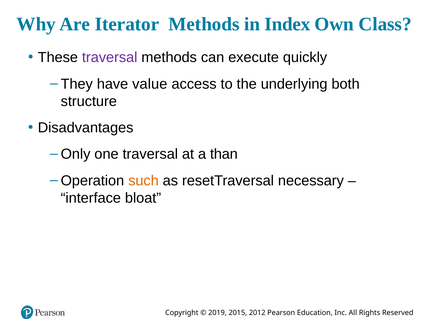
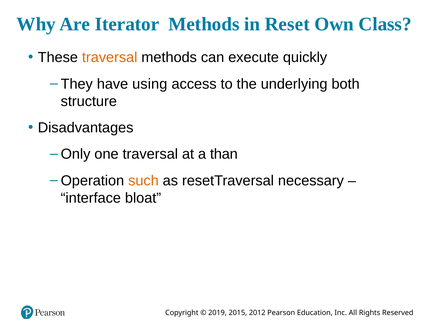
Index: Index -> Reset
traversal at (110, 57) colour: purple -> orange
value: value -> using
